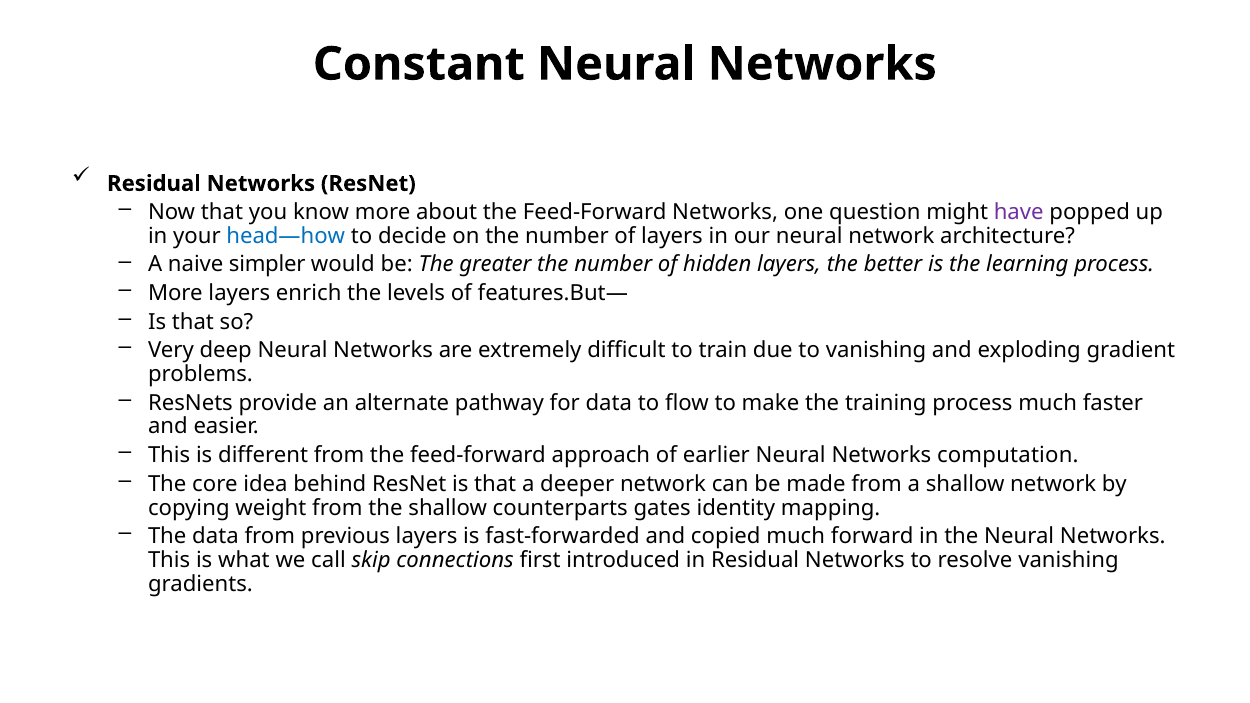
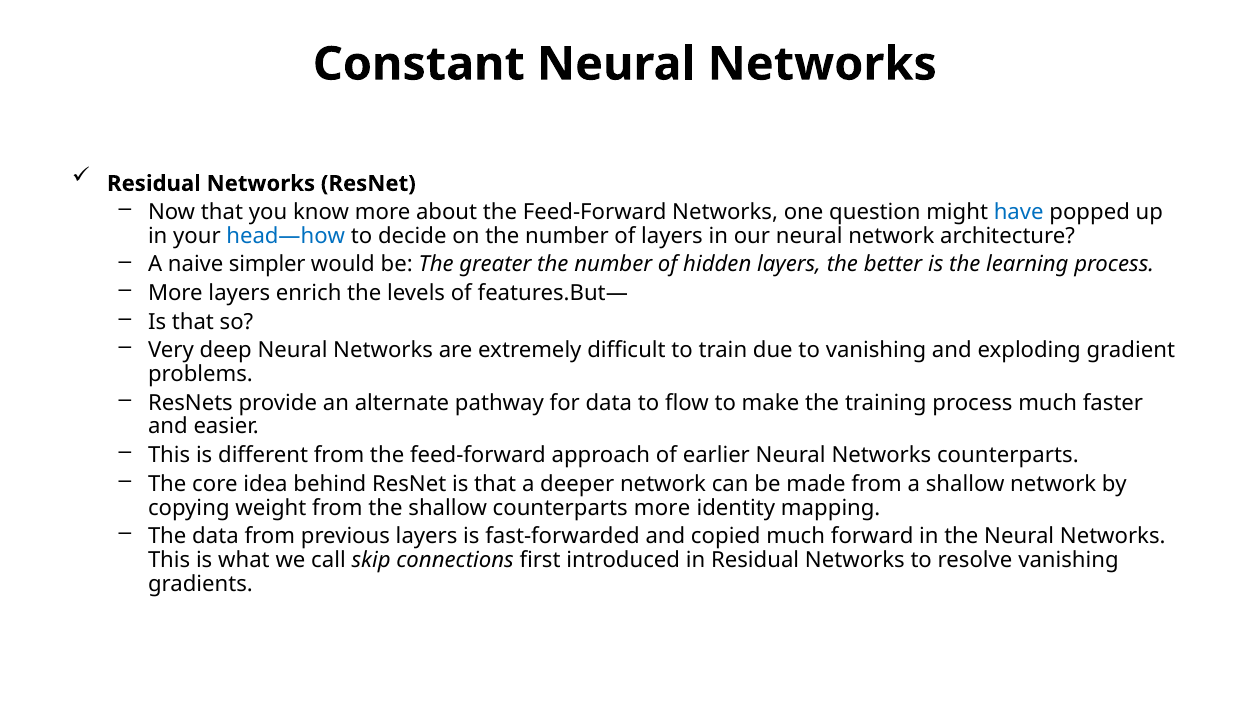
have colour: purple -> blue
Networks computation: computation -> counterparts
counterparts gates: gates -> more
